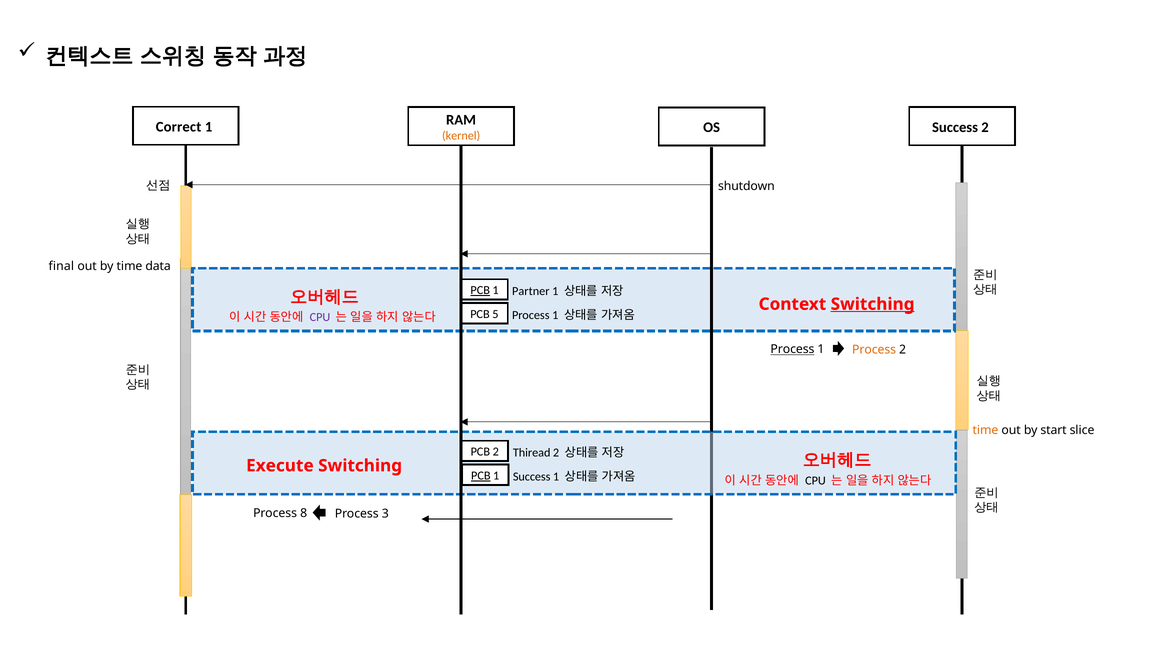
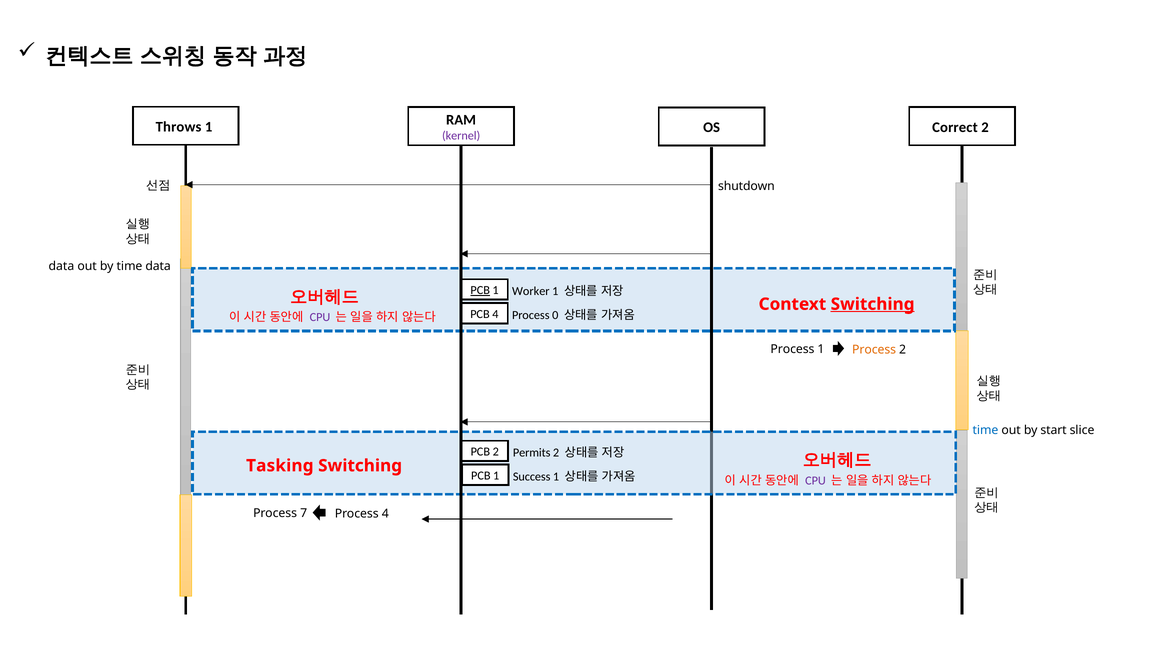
Correct: Correct -> Throws
Success at (955, 127): Success -> Correct
kernel colour: orange -> purple
final at (61, 266): final -> data
Partner: Partner -> Worker
PCB 5: 5 -> 4
1 at (555, 315): 1 -> 0
Process at (792, 349) underline: present -> none
time at (985, 430) colour: orange -> blue
Thiread: Thiread -> Permits
Execute: Execute -> Tasking
PCB at (481, 476) underline: present -> none
CPU at (816, 481) colour: black -> purple
8: 8 -> 7
Process 3: 3 -> 4
